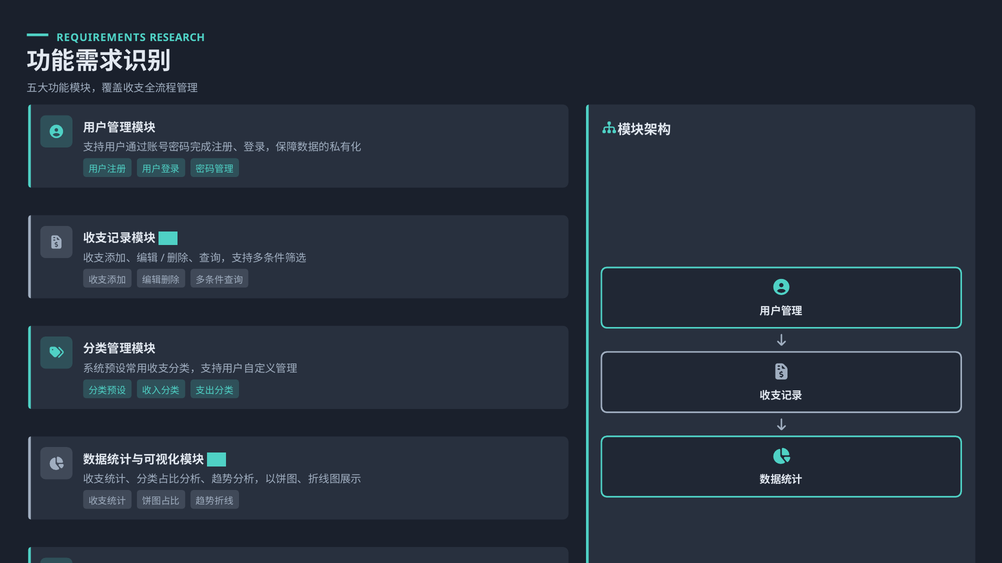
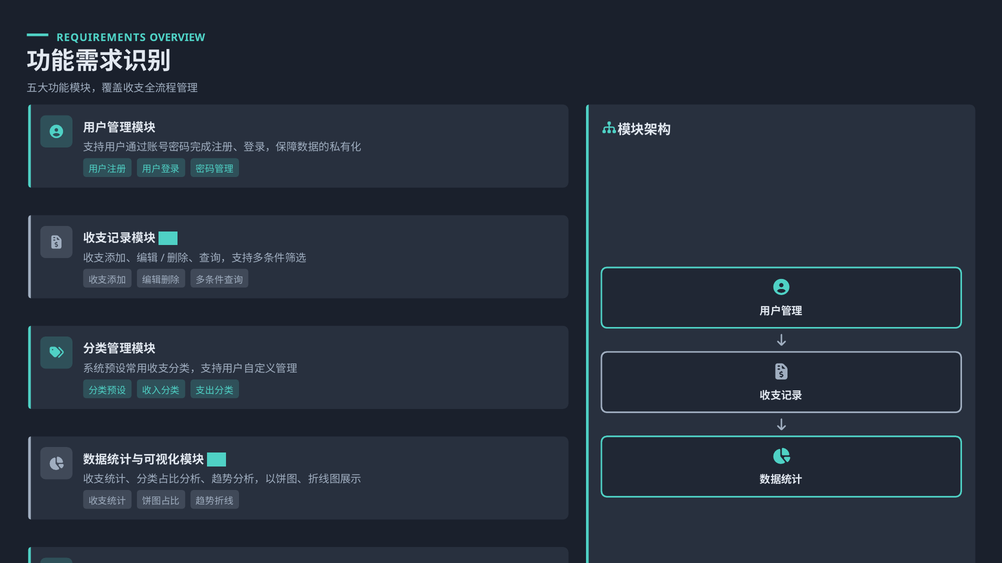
RESEARCH: RESEARCH -> OVERVIEW
